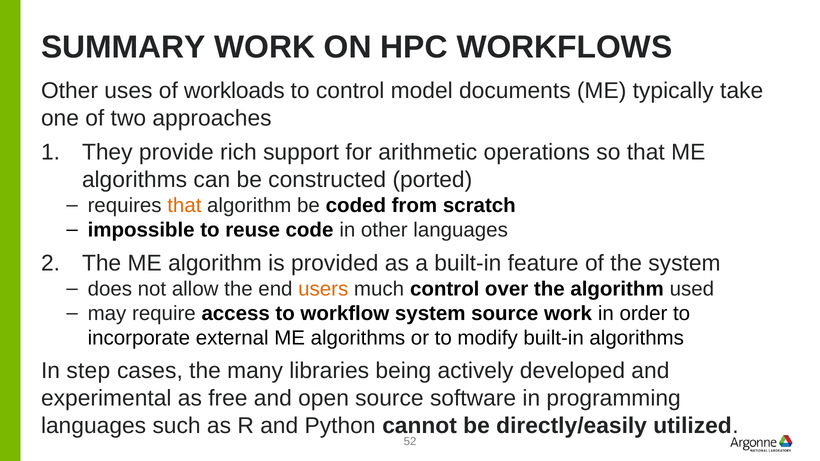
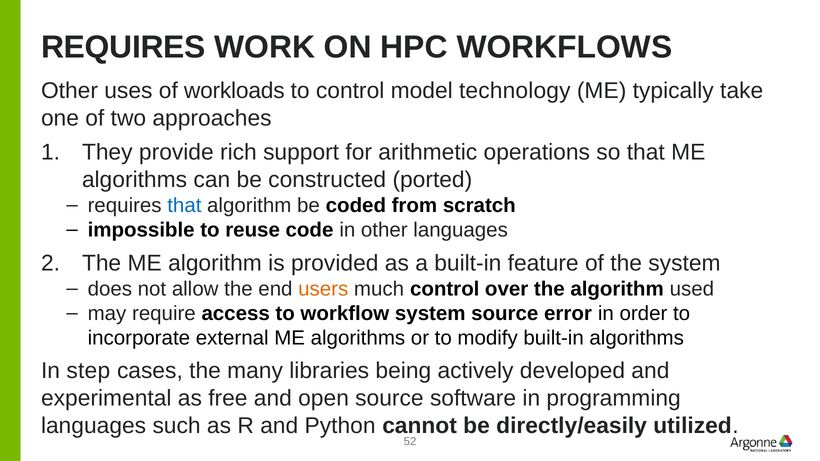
SUMMARY at (123, 47): SUMMARY -> REQUIRES
documents: documents -> technology
that at (184, 206) colour: orange -> blue
source work: work -> error
